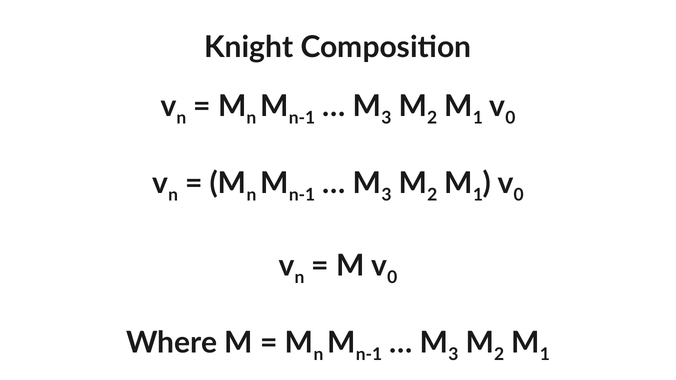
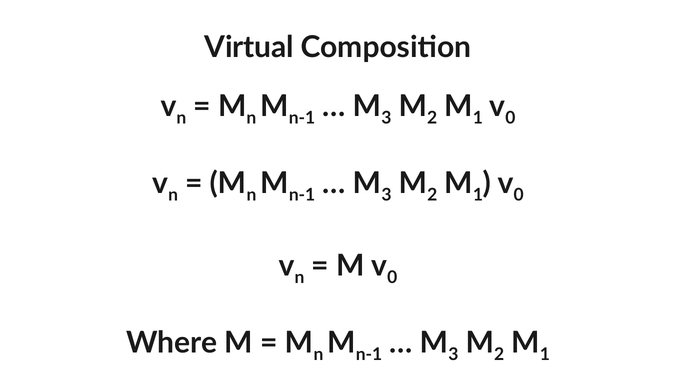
Knight: Knight -> Virtual
